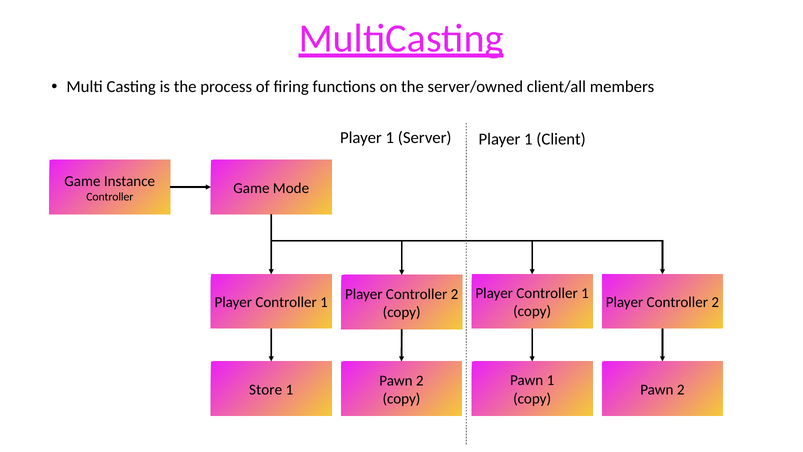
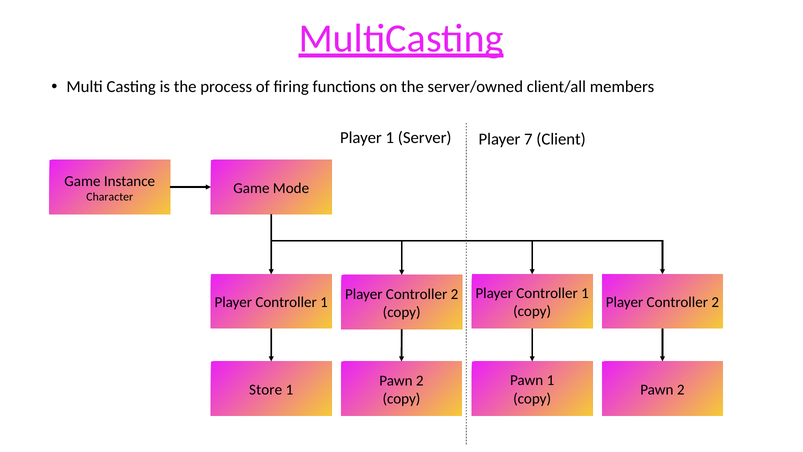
Server Player 1: 1 -> 7
Controller at (110, 197): Controller -> Character
